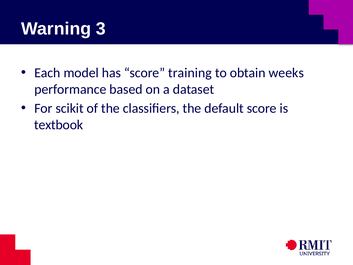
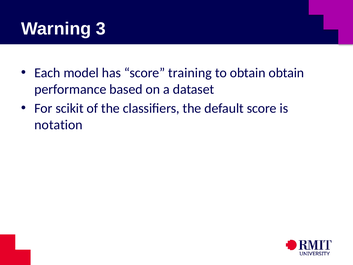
obtain weeks: weeks -> obtain
textbook: textbook -> notation
